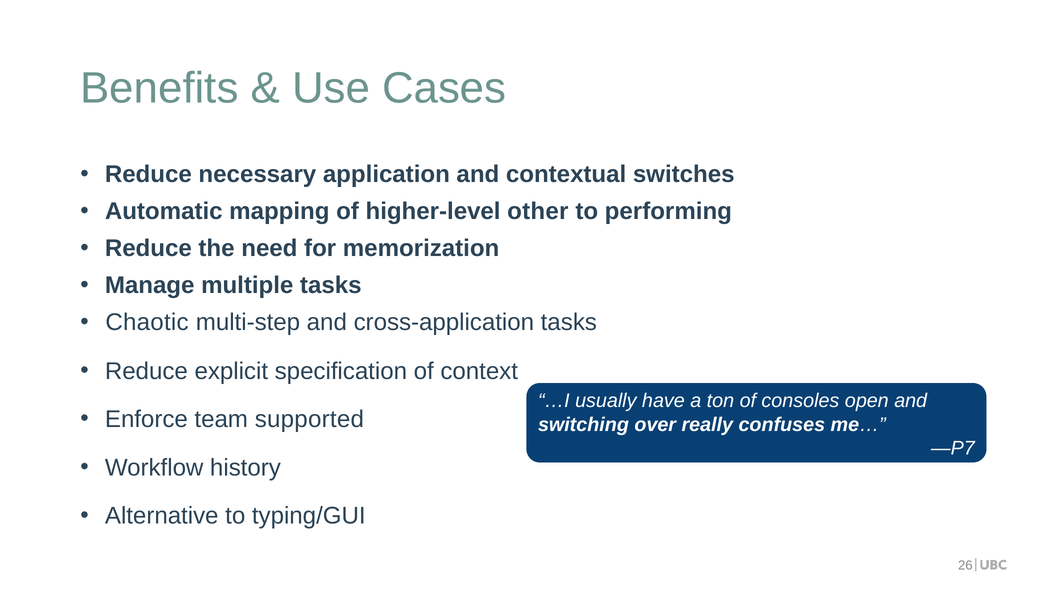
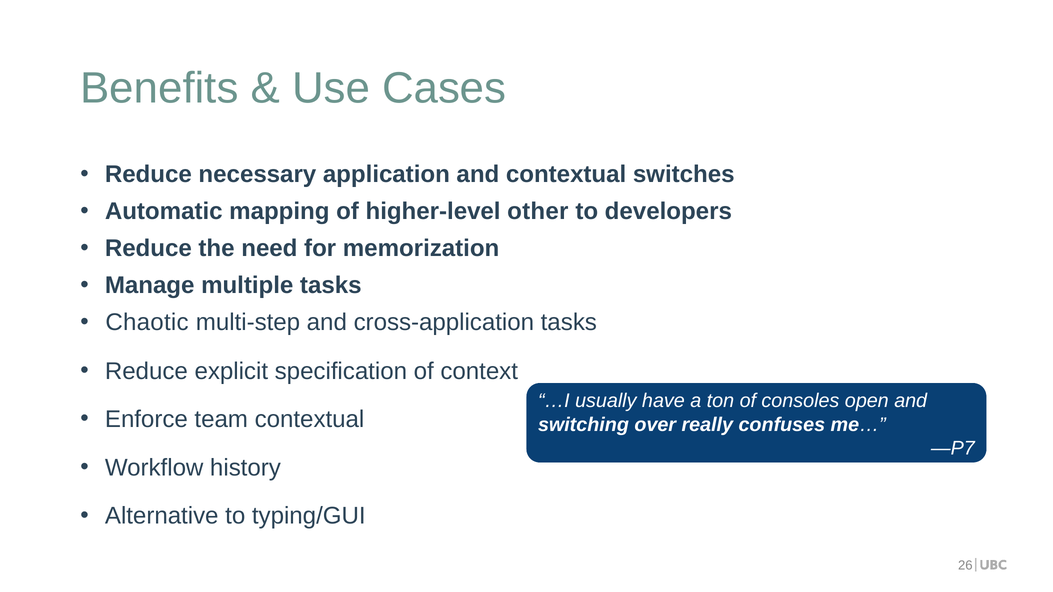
performing: performing -> developers
team supported: supported -> contextual
